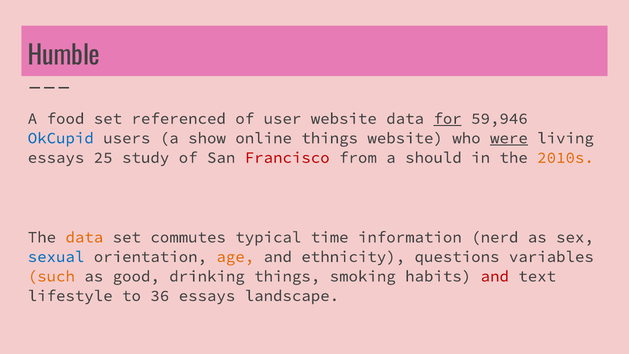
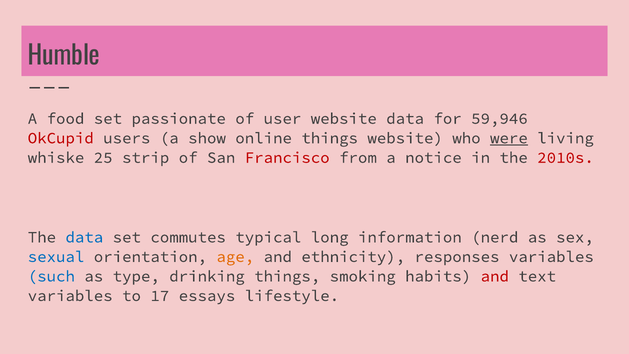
referenced: referenced -> passionate
for underline: present -> none
OkCupid colour: blue -> red
essays at (56, 158): essays -> whiske
study: study -> strip
should: should -> notice
2010s colour: orange -> red
data at (84, 237) colour: orange -> blue
time: time -> long
questions: questions -> responses
such colour: orange -> blue
good: good -> type
lifestyle at (70, 296): lifestyle -> variables
36: 36 -> 17
landscape: landscape -> lifestyle
